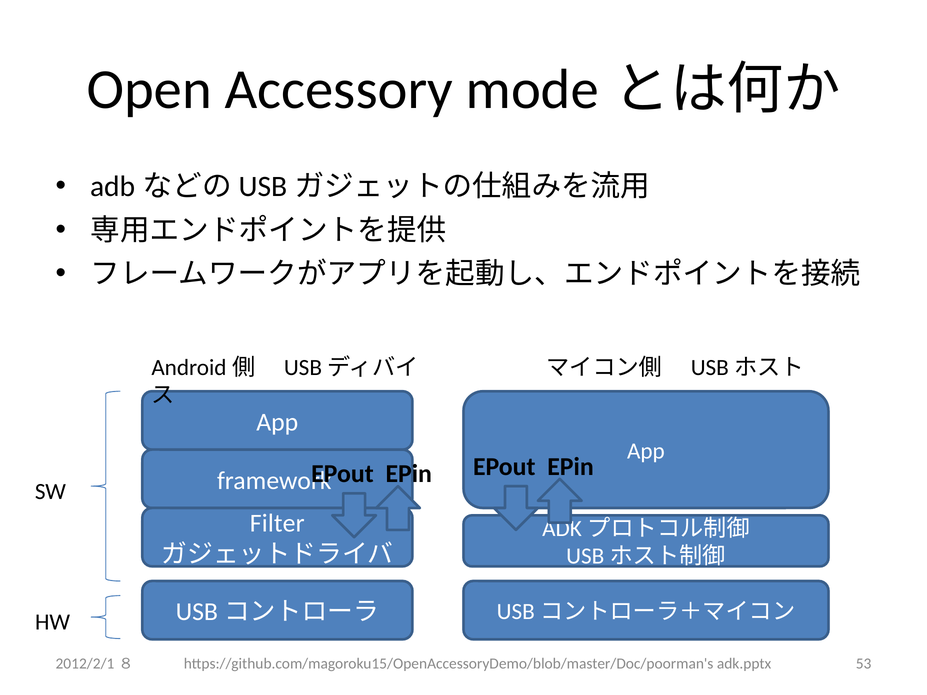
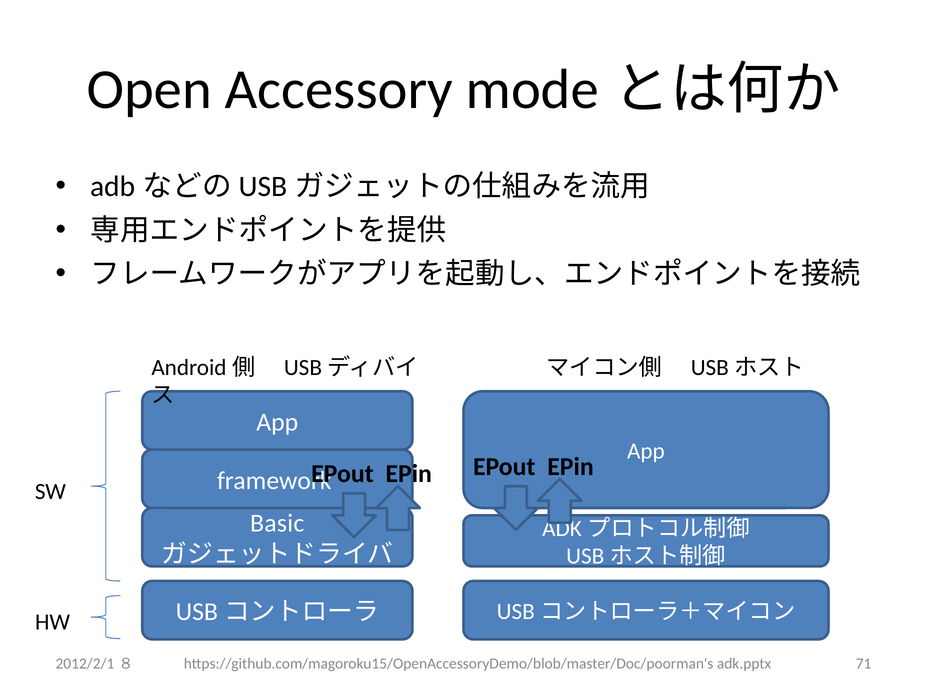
Filter: Filter -> Basic
53: 53 -> 71
